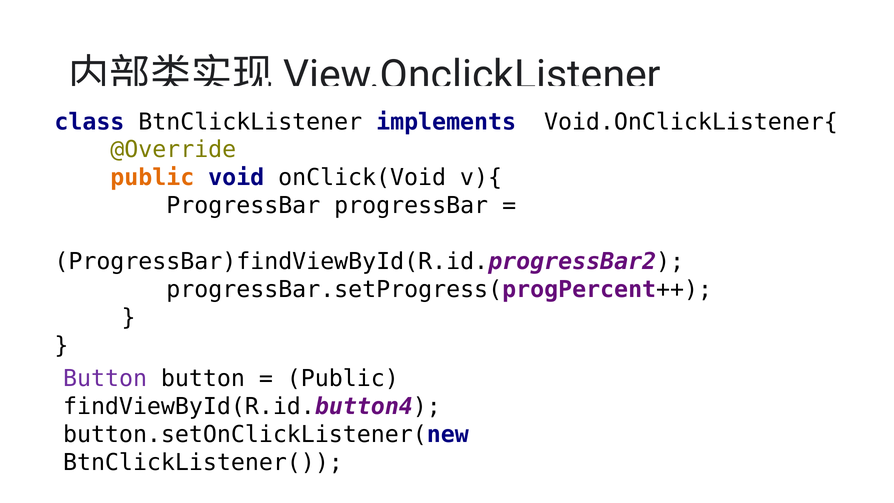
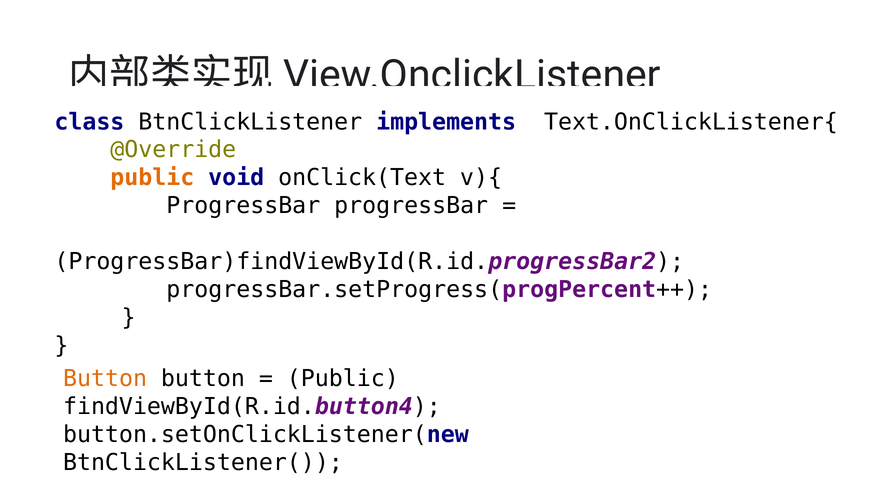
Void.OnClickListener{: Void.OnClickListener{ -> Text.OnClickListener{
onClick(Void: onClick(Void -> onClick(Text
Button at (105, 379) colour: purple -> orange
